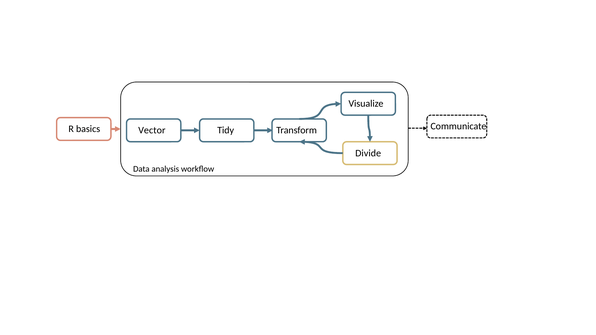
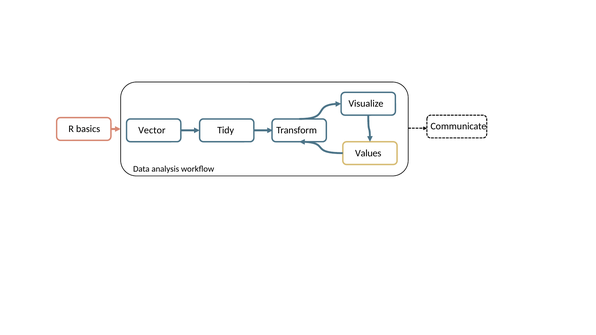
Divide: Divide -> Values
